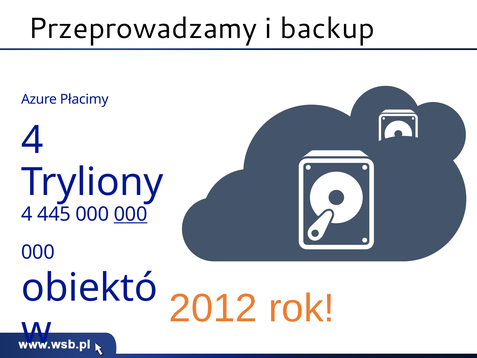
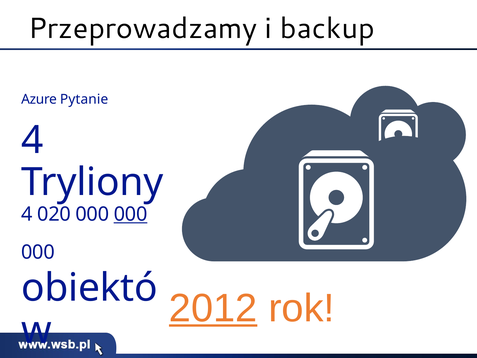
Płacimy: Płacimy -> Pytanie
445: 445 -> 020
2012 underline: none -> present
